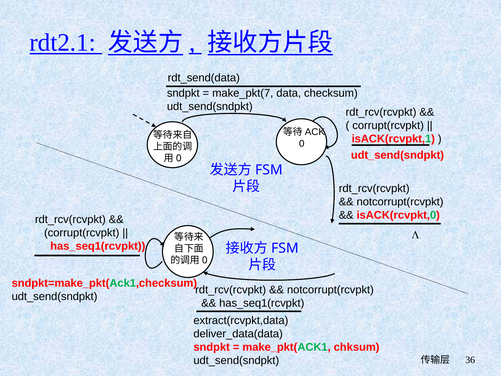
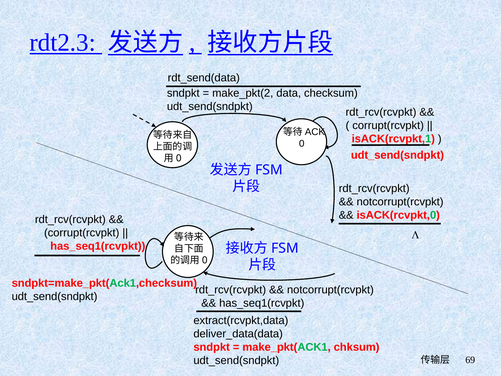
rdt2.1: rdt2.1 -> rdt2.3
make_pkt(7: make_pkt(7 -> make_pkt(2
36: 36 -> 69
